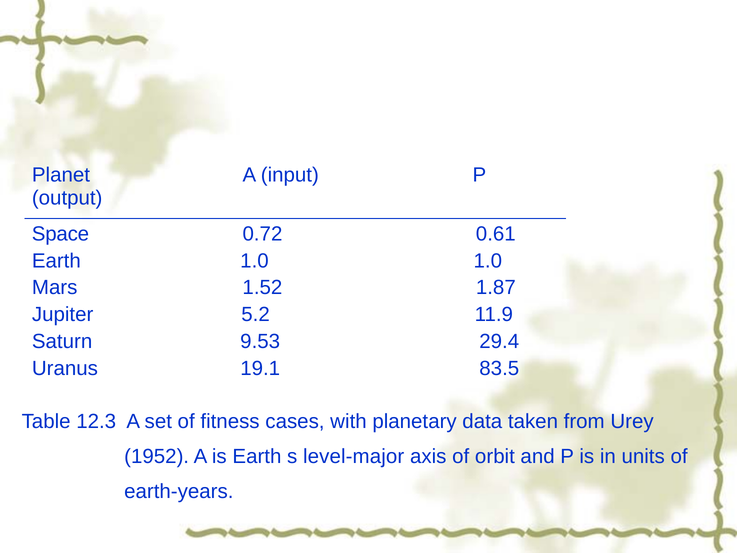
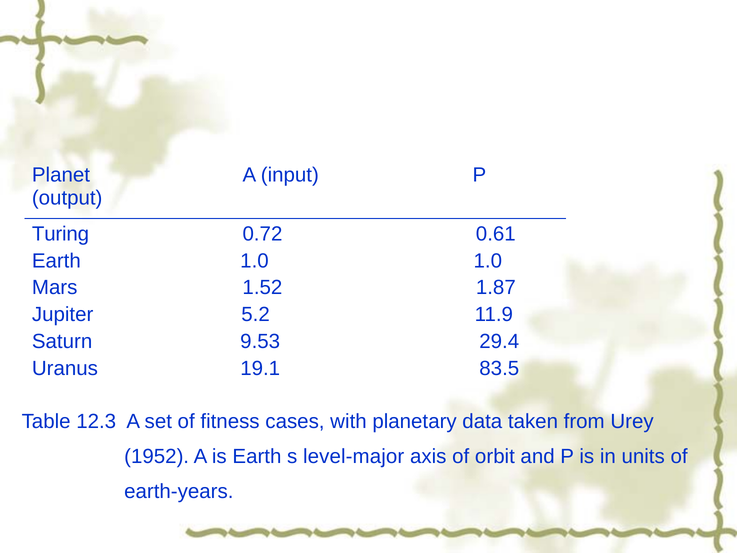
Space: Space -> Turing
